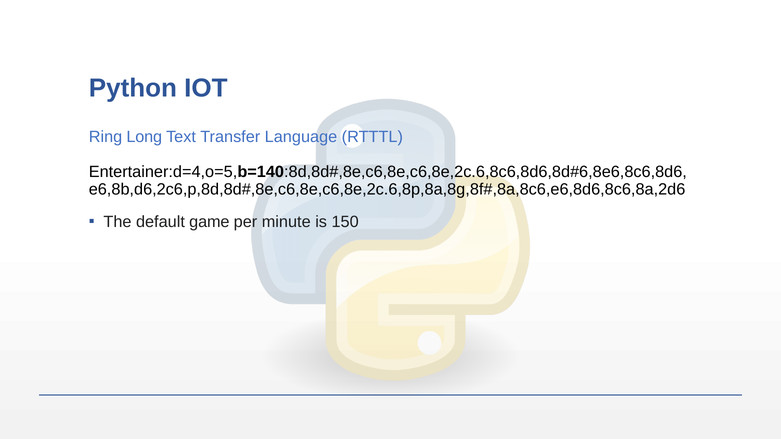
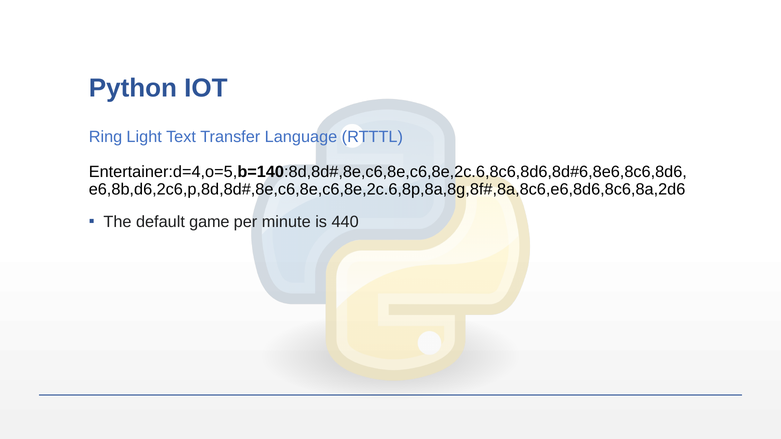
Long: Long -> Light
150: 150 -> 440
